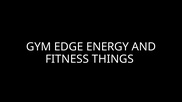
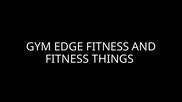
EDGE ENERGY: ENERGY -> FITNESS
